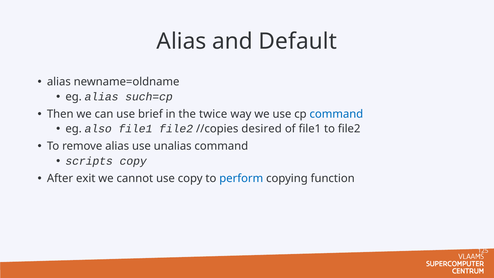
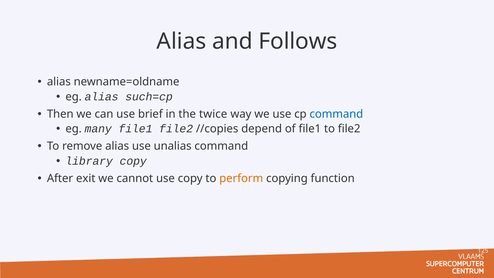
Default: Default -> Follows
also: also -> many
desired: desired -> depend
scripts: scripts -> library
perform colour: blue -> orange
